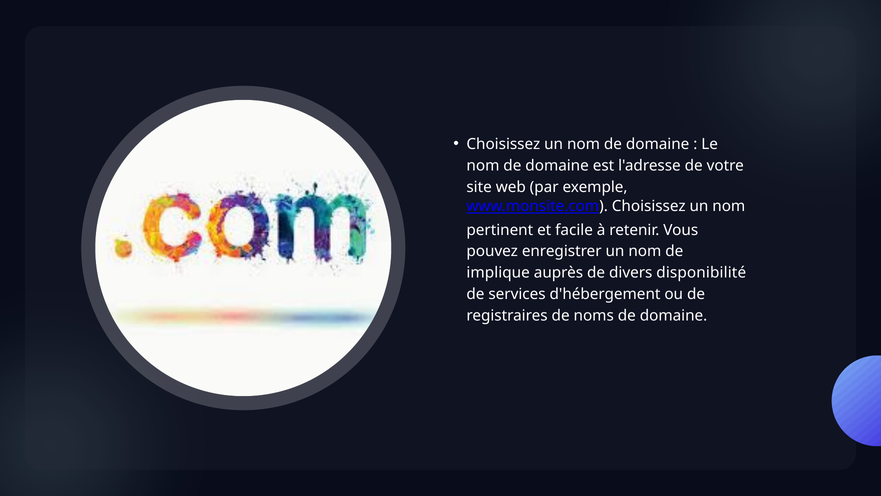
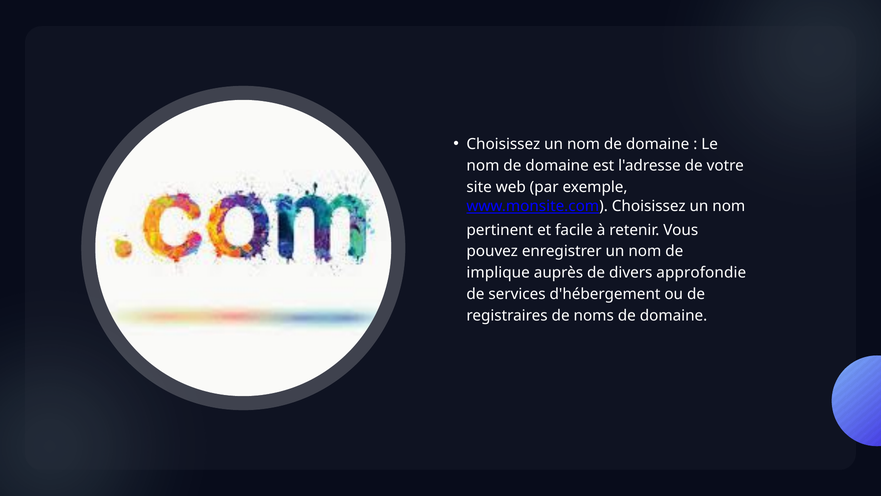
disponibilité: disponibilité -> approfondie
